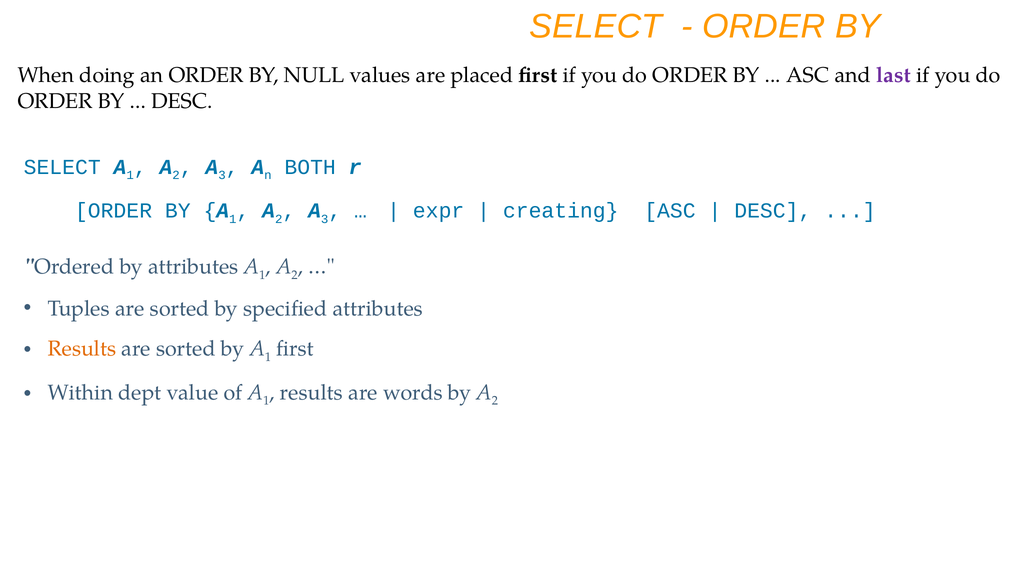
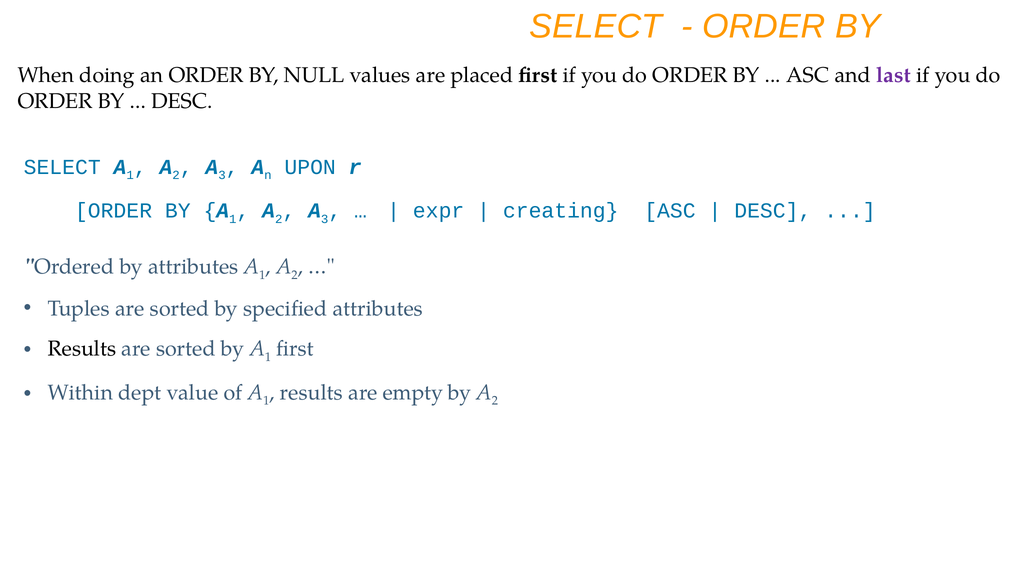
BOTH: BOTH -> UPON
Results at (82, 349) colour: orange -> black
words: words -> empty
